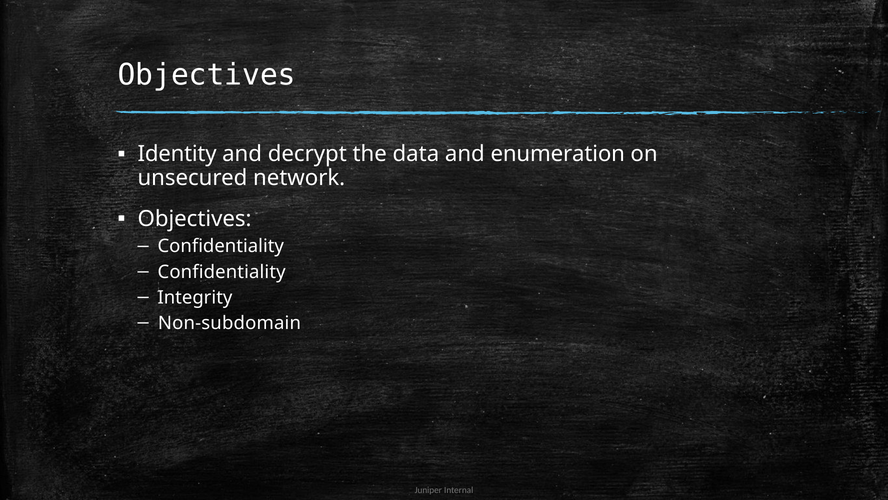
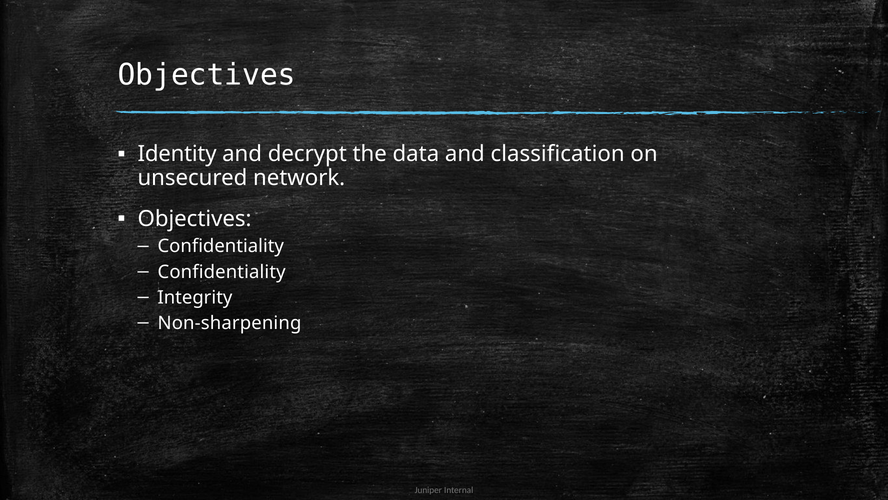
enumeration: enumeration -> classification
Non-subdomain: Non-subdomain -> Non-sharpening
